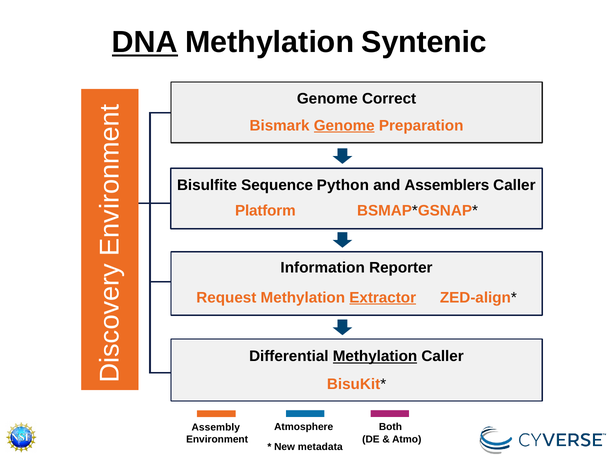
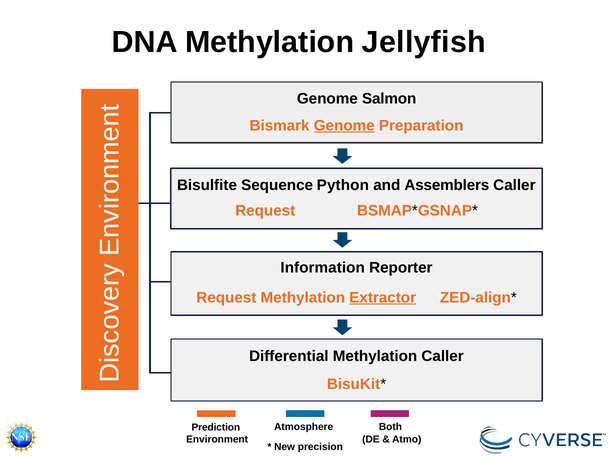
DNA underline: present -> none
Syntenic: Syntenic -> Jellyfish
Correct: Correct -> Salmon
Platform at (265, 211): Platform -> Request
Methylation at (375, 356) underline: present -> none
Assembly: Assembly -> Prediction
metadata: metadata -> precision
